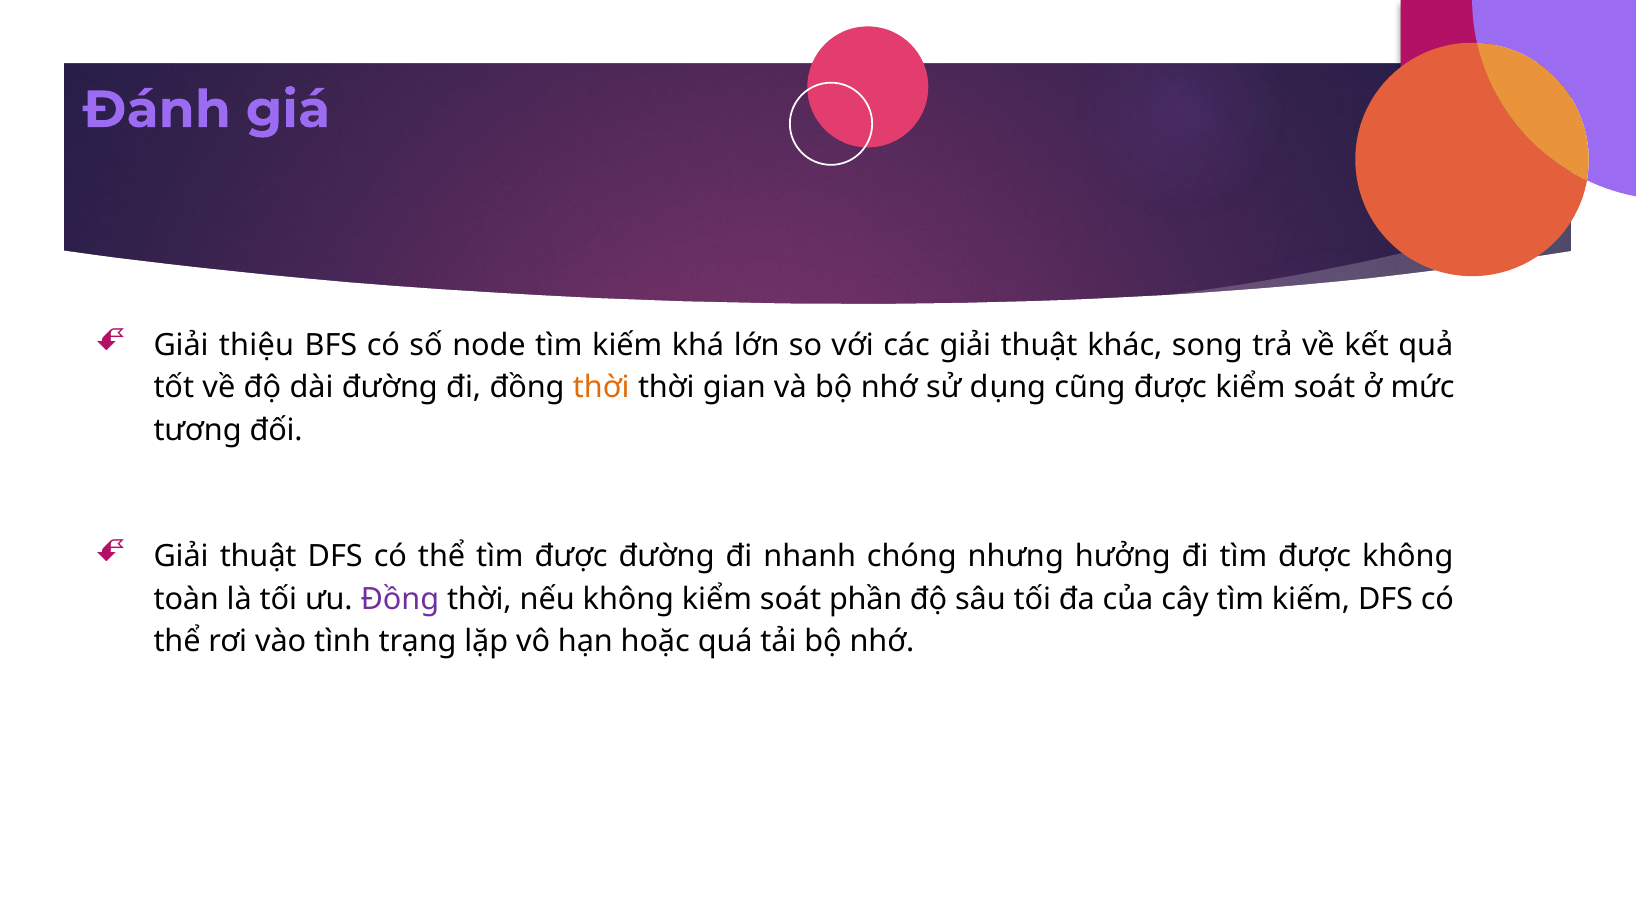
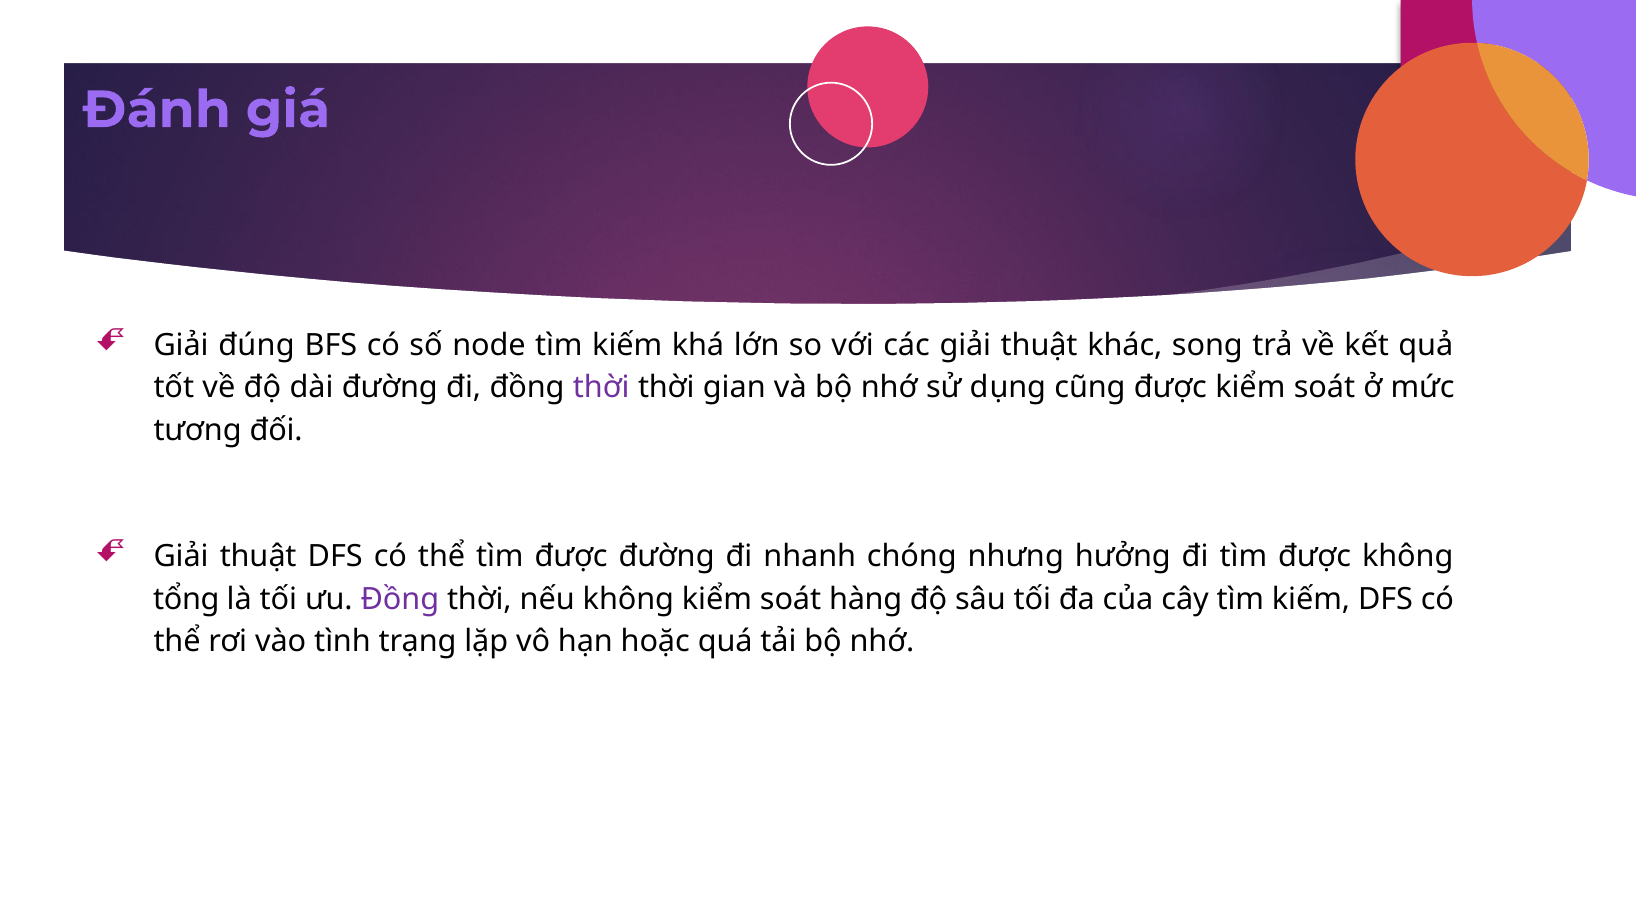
thiệu: thiệu -> đúng
thời at (601, 388) colour: orange -> purple
toàn: toàn -> tổng
phần: phần -> hàng
